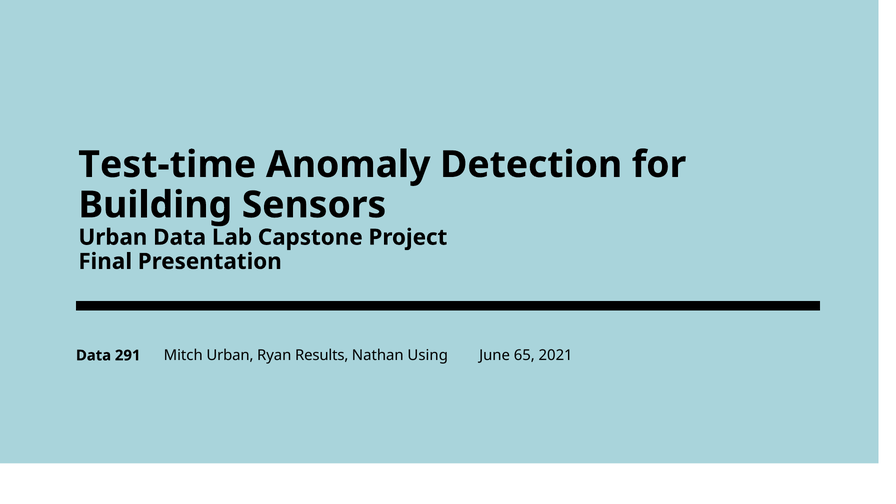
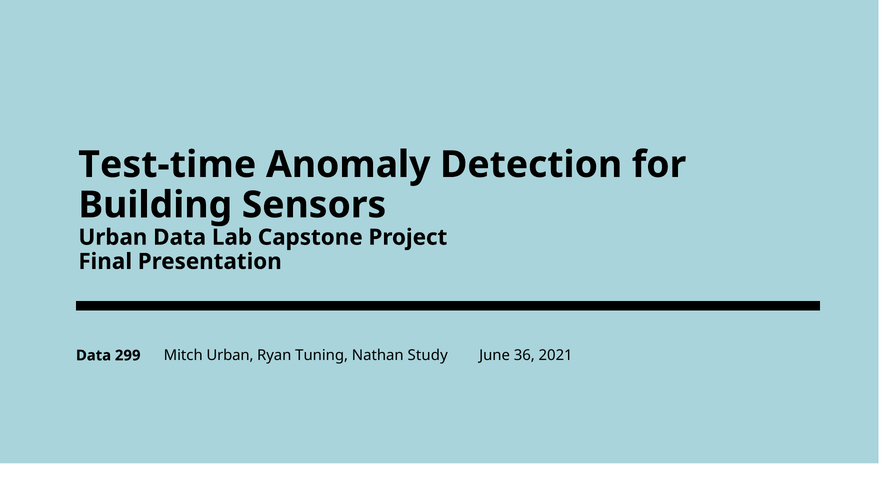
291: 291 -> 299
Results: Results -> Tuning
Using: Using -> Study
65: 65 -> 36
